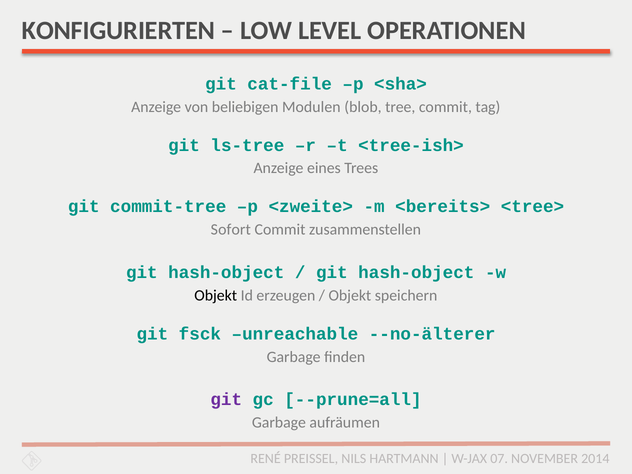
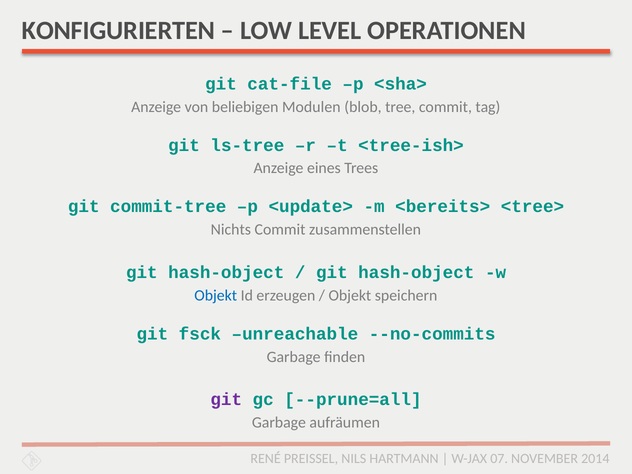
<zweite>: <zweite> -> <update>
Sofort: Sofort -> Nichts
Objekt at (216, 295) colour: black -> blue
--no-älterer: --no-älterer -> --no-commits
